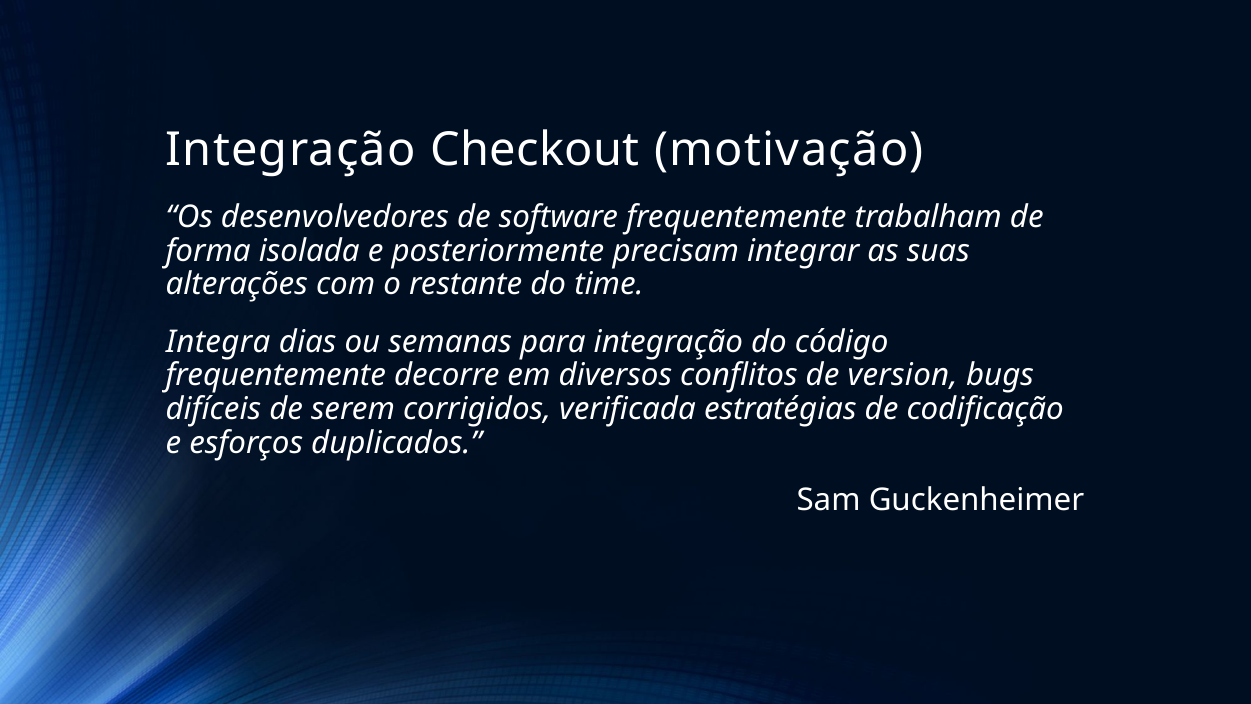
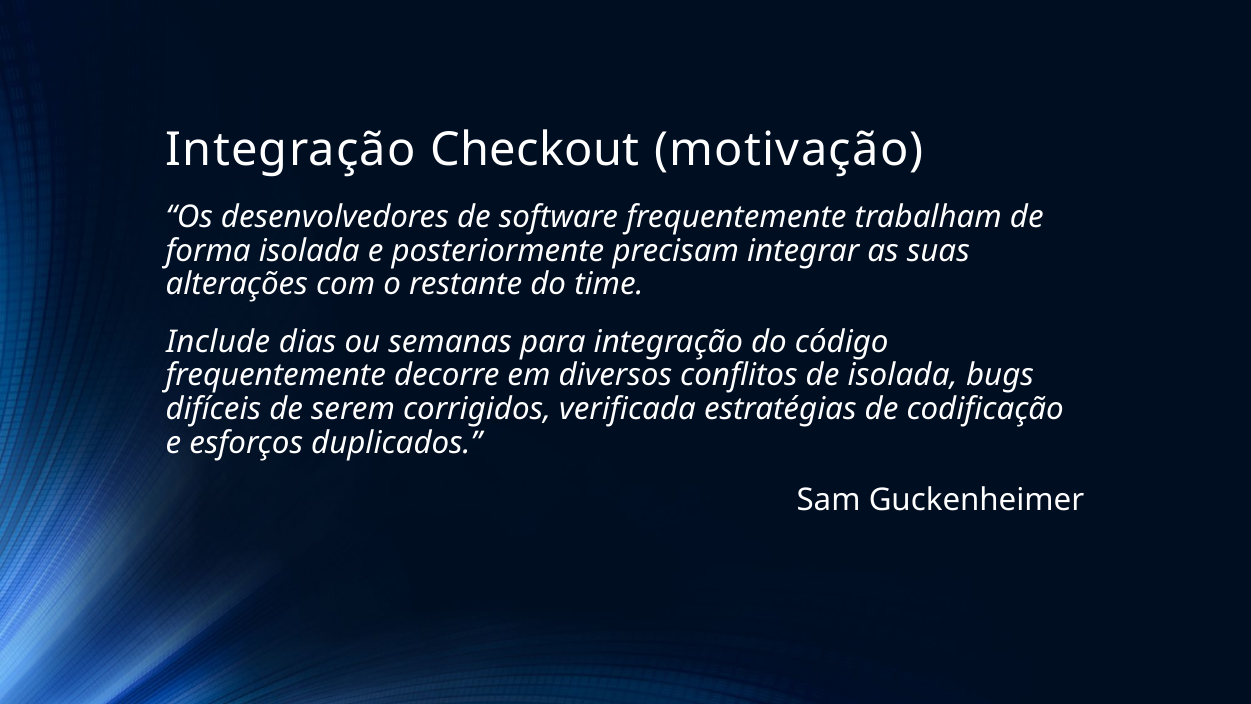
Integra: Integra -> Include
de version: version -> isolada
